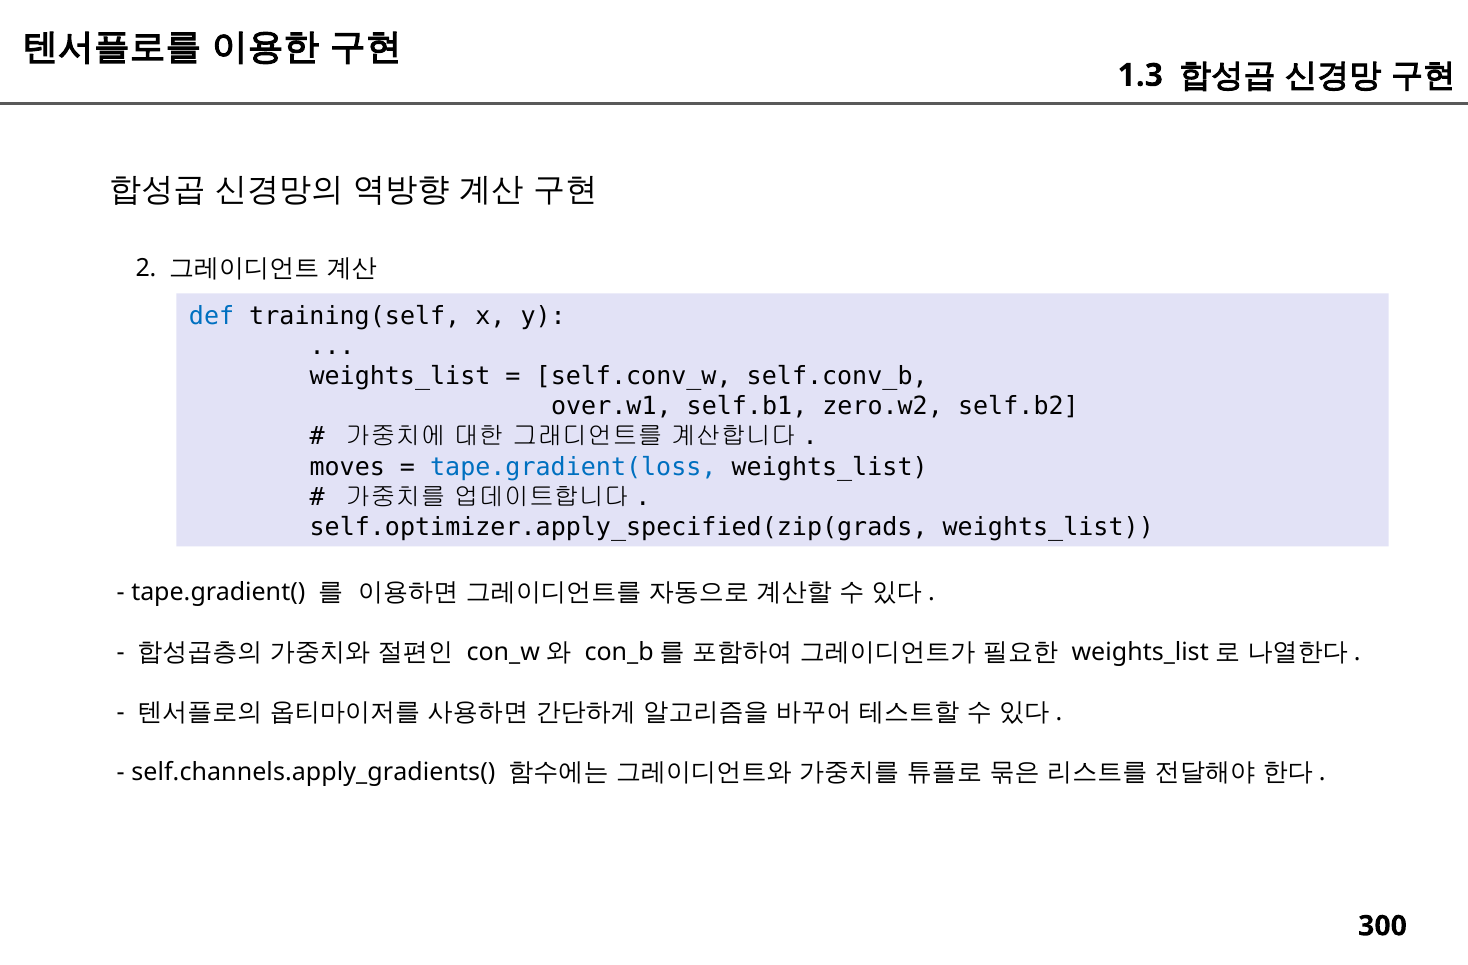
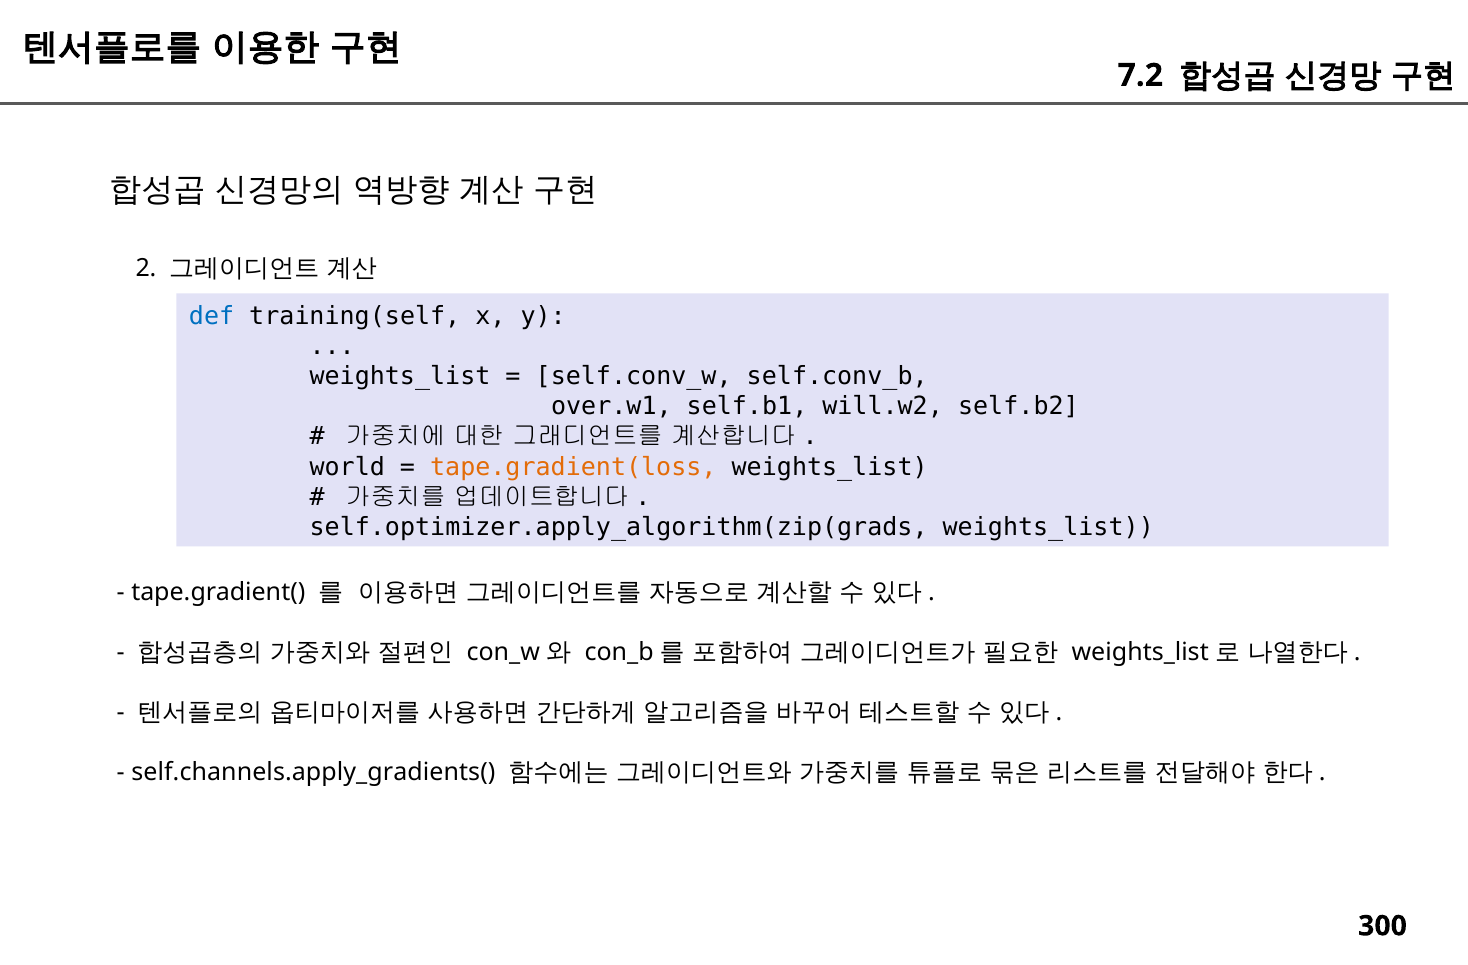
1.3: 1.3 -> 7.2
zero.w2: zero.w2 -> will.w2
moves: moves -> world
tape.gradient(loss colour: blue -> orange
self.optimizer.apply_specified(zip(grads: self.optimizer.apply_specified(zip(grads -> self.optimizer.apply_algorithm(zip(grads
